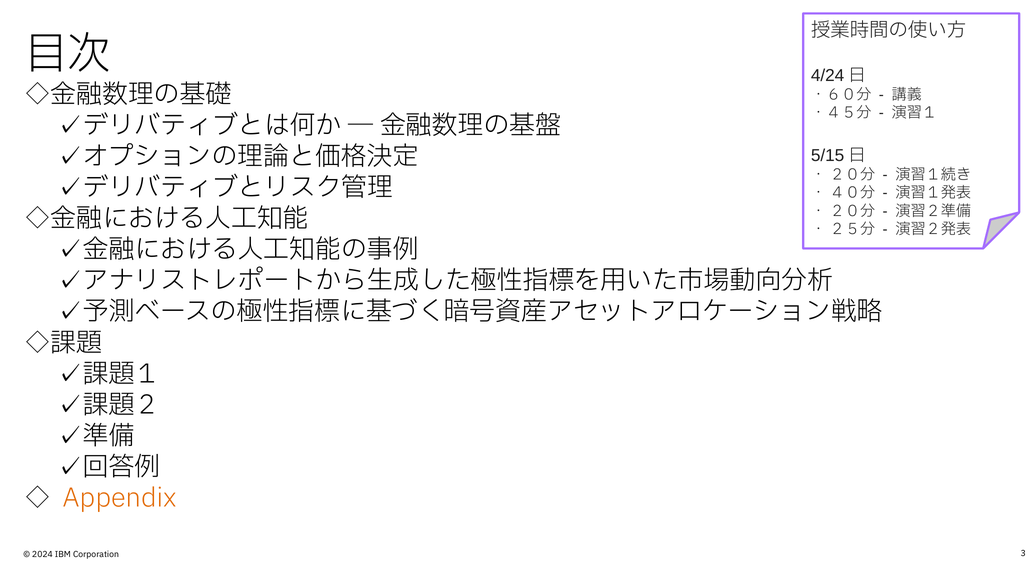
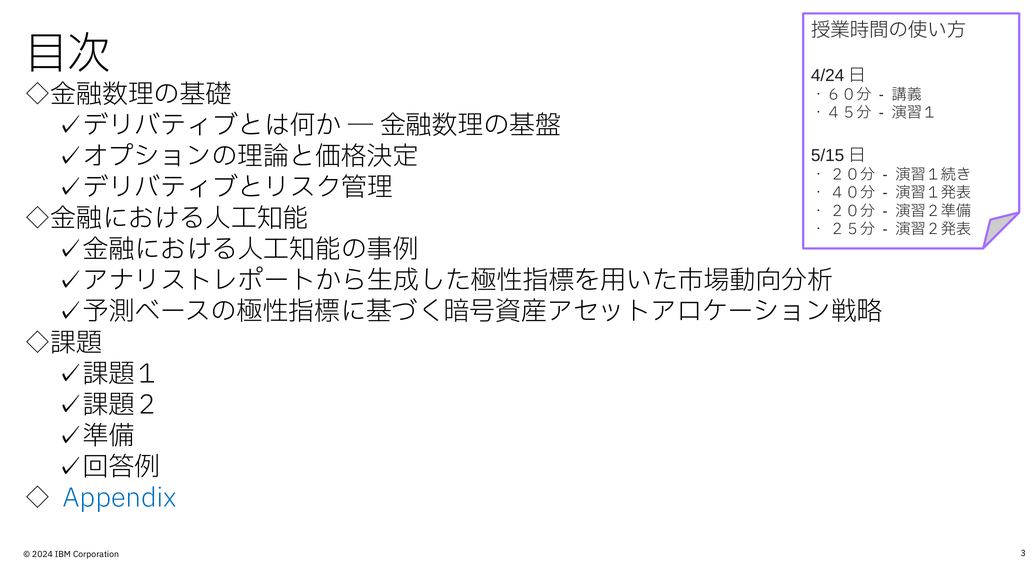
Appendix colour: orange -> blue
